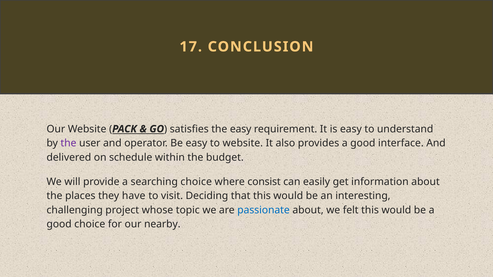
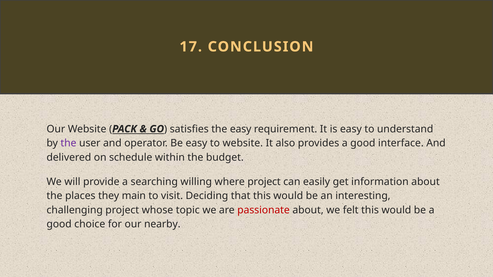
searching choice: choice -> willing
where consist: consist -> project
have: have -> main
passionate colour: blue -> red
